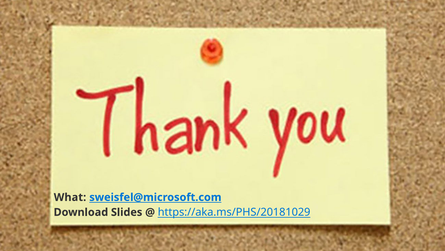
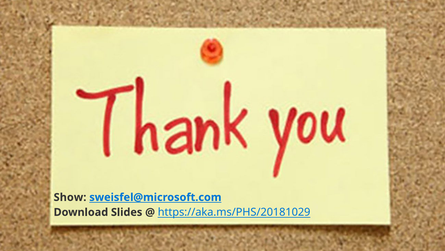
What: What -> Show
